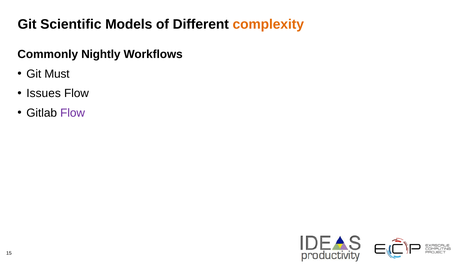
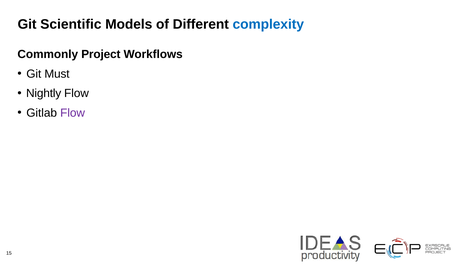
complexity colour: orange -> blue
Nightly: Nightly -> Project
Issues: Issues -> Nightly
